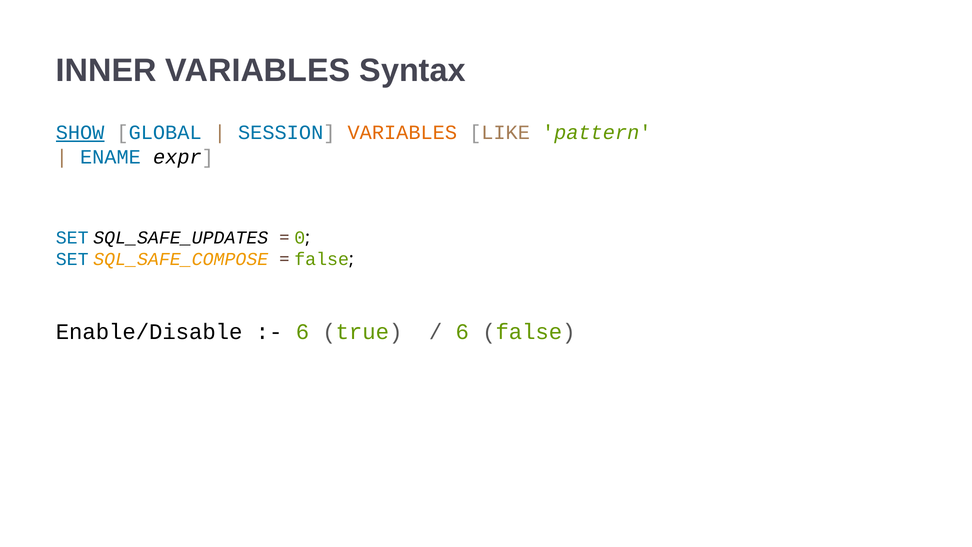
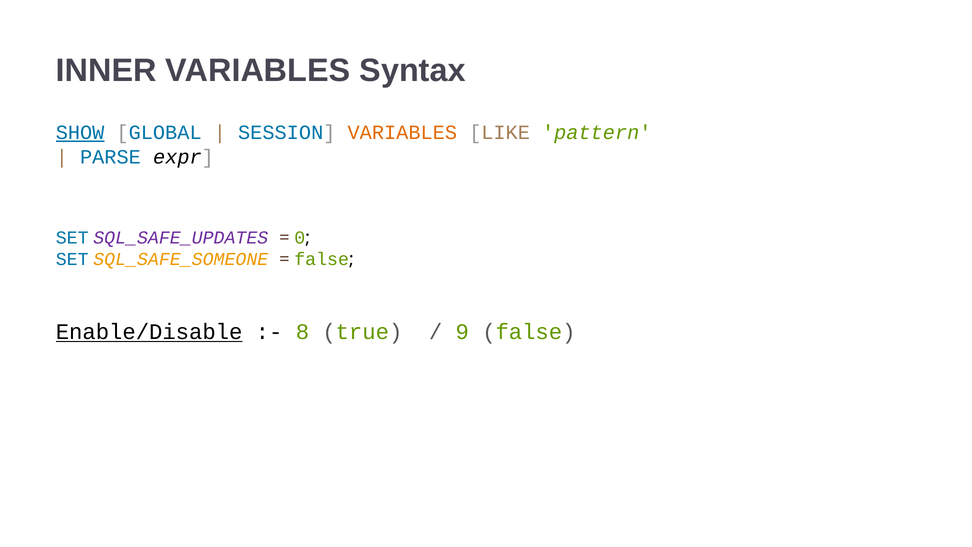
ENAME: ENAME -> PARSE
SQL_SAFE_UPDATES colour: black -> purple
SQL_SAFE_COMPOSE: SQL_SAFE_COMPOSE -> SQL_SAFE_SOMEONE
Enable/Disable underline: none -> present
6 at (303, 332): 6 -> 8
6 at (462, 332): 6 -> 9
